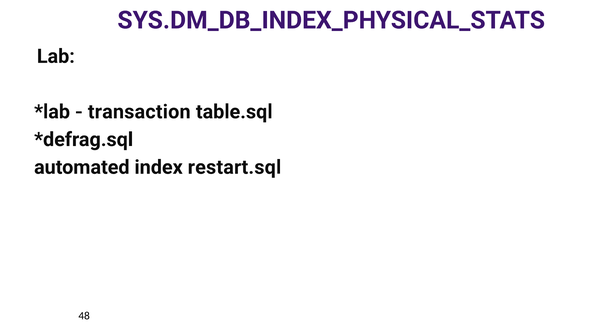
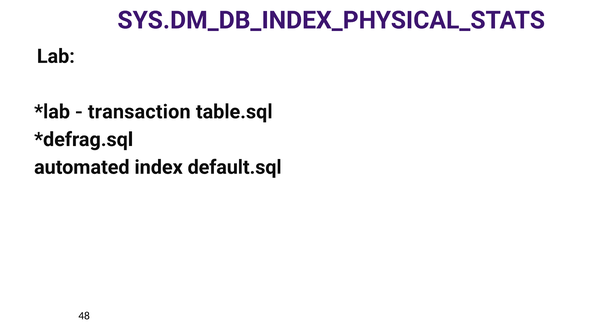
restart.sql: restart.sql -> default.sql
